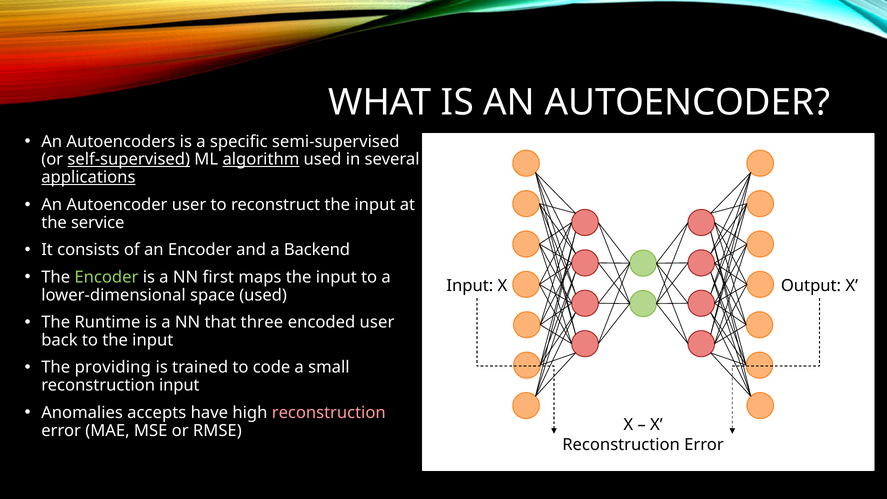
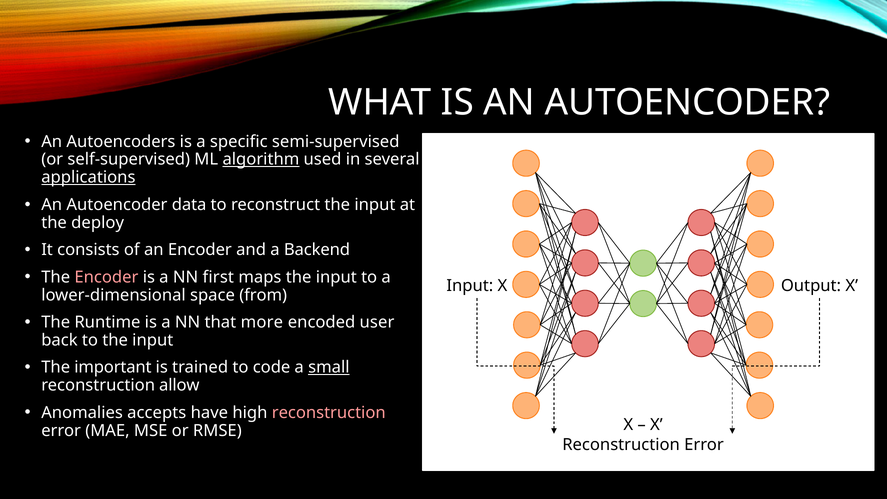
self-supervised underline: present -> none
Autoencoder user: user -> data
service: service -> deploy
Encoder at (106, 277) colour: light green -> pink
space used: used -> from
three: three -> more
providing: providing -> important
small underline: none -> present
reconstruction input: input -> allow
